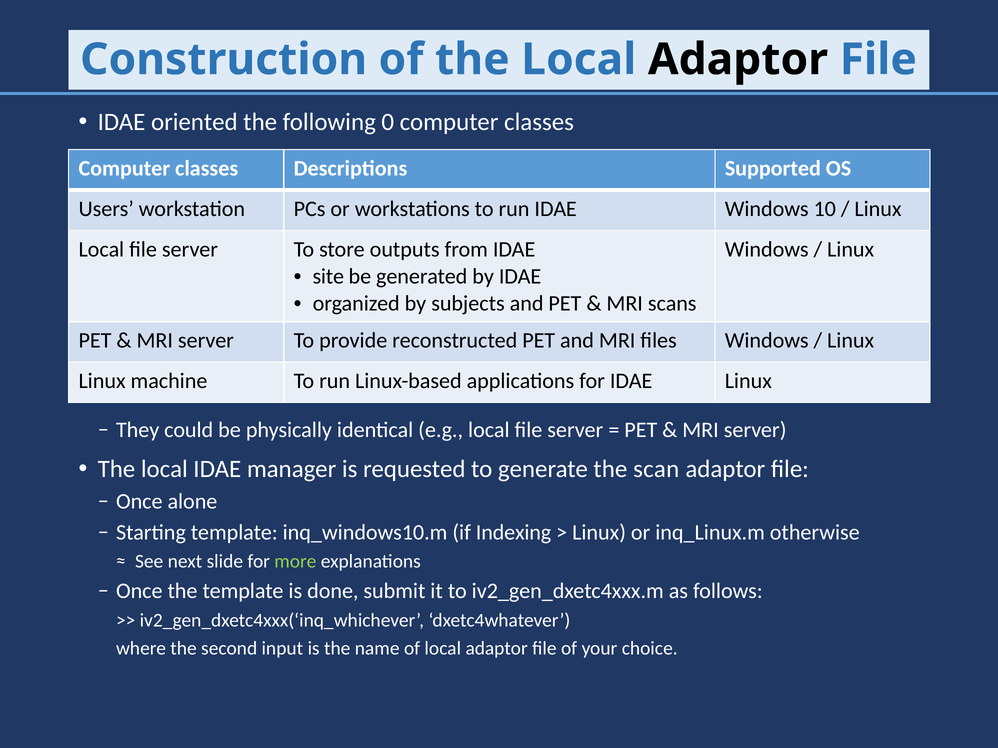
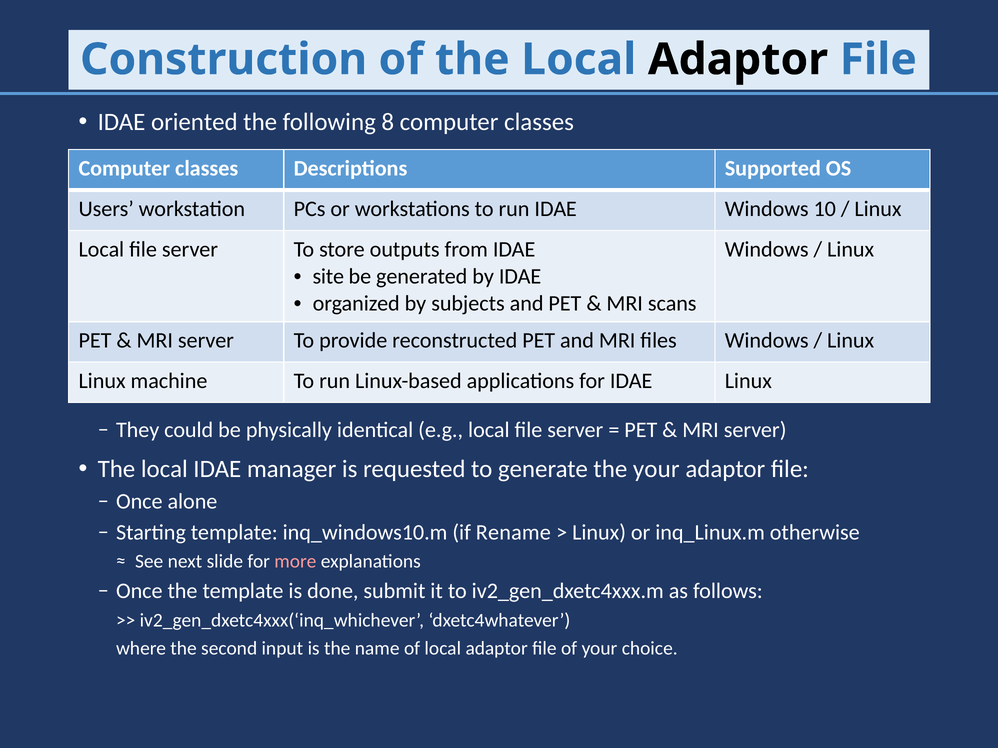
0: 0 -> 8
the scan: scan -> your
Indexing: Indexing -> Rename
more colour: light green -> pink
